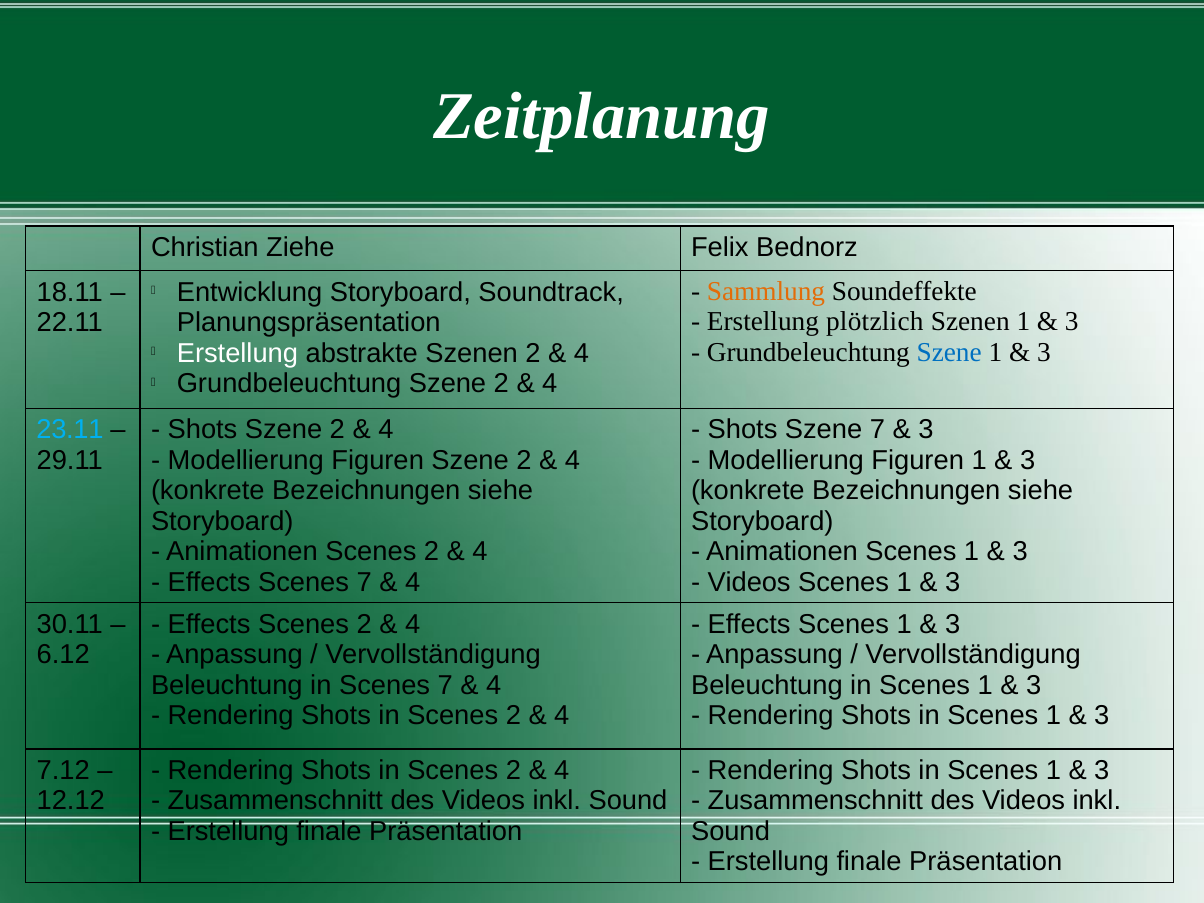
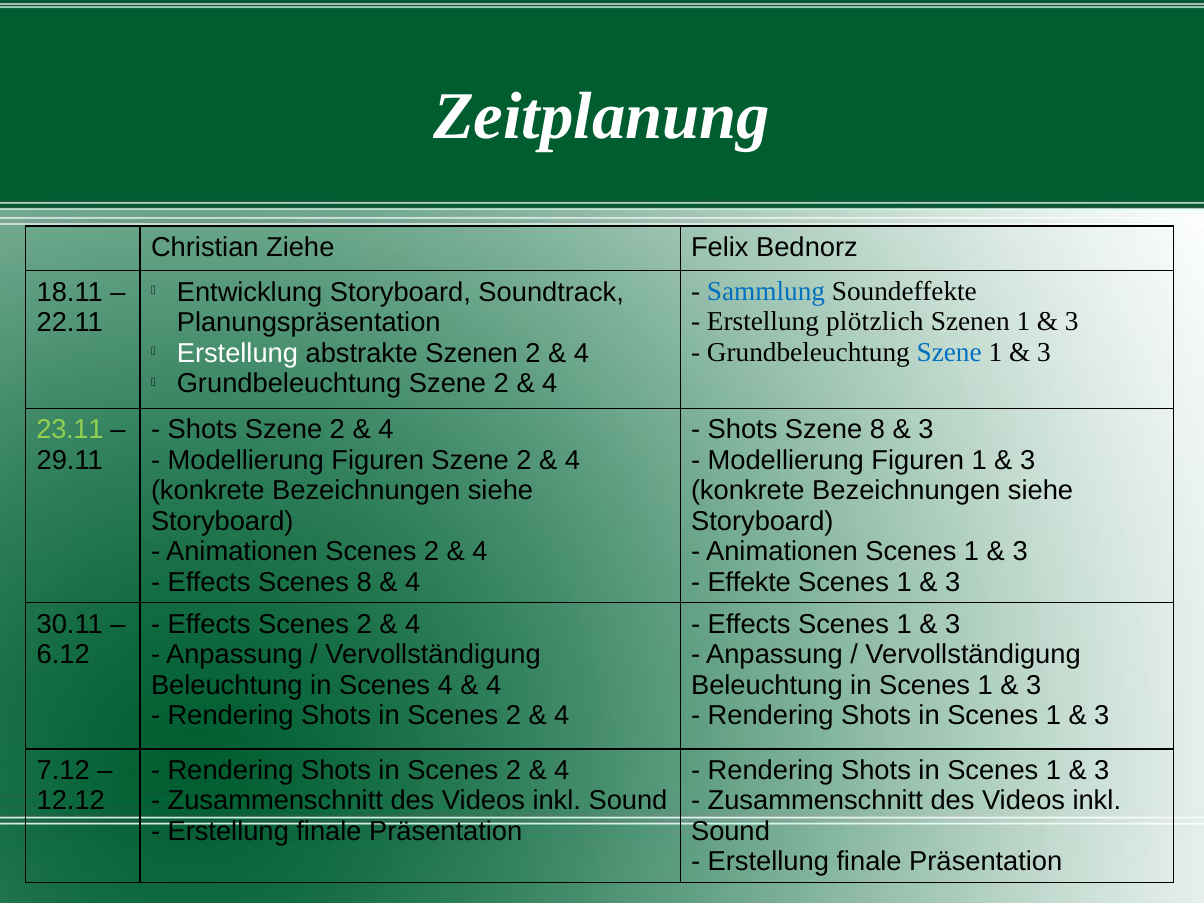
Sammlung colour: orange -> blue
23.11 colour: light blue -> light green
Szene 7: 7 -> 8
Effects Scenes 7: 7 -> 8
Videos at (749, 582): Videos -> Effekte
in Scenes 7: 7 -> 4
